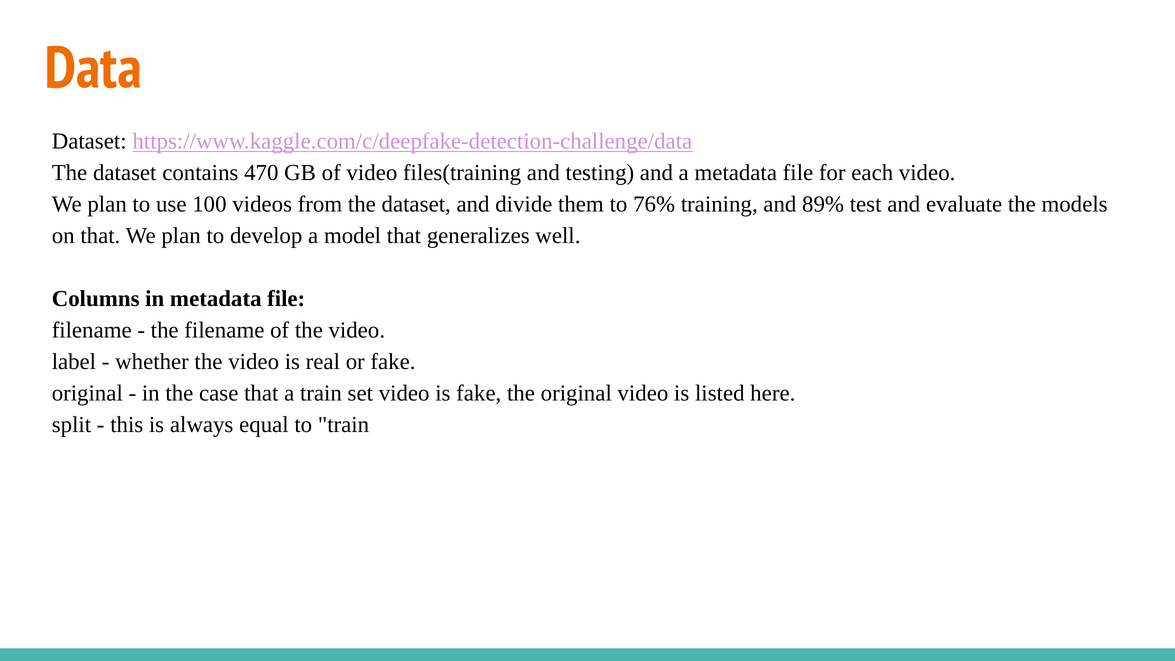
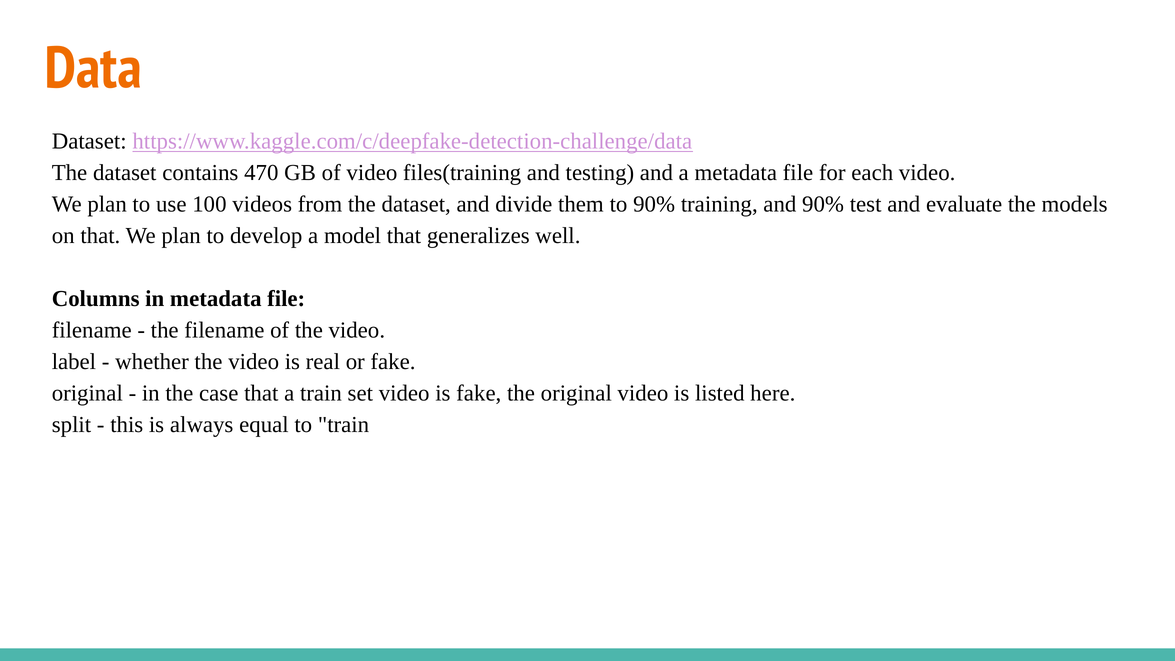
to 76%: 76% -> 90%
and 89%: 89% -> 90%
